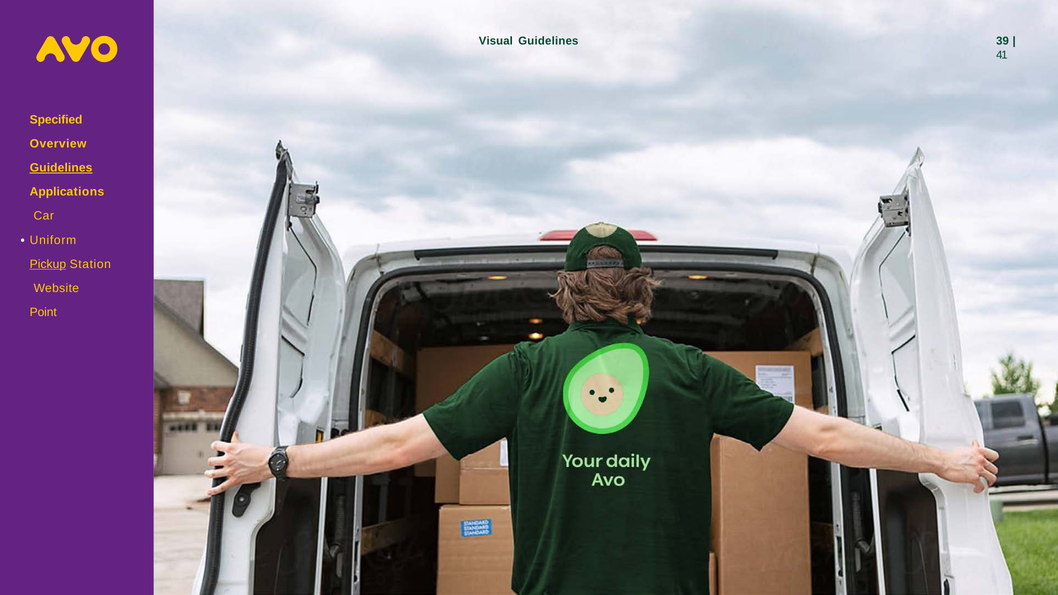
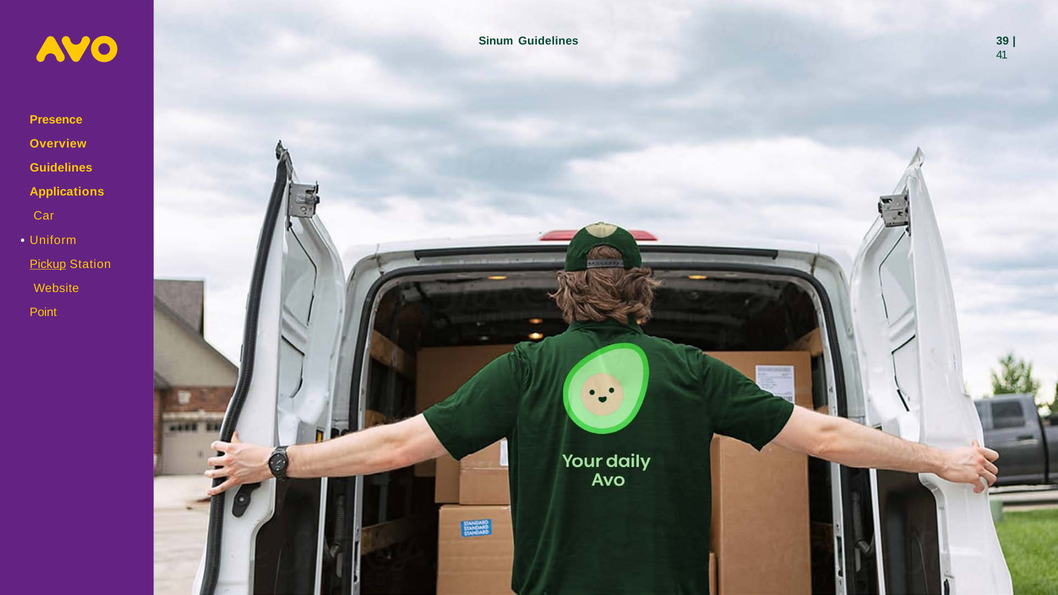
Visual: Visual -> Sinum
Specified: Specified -> Presence
Guidelines at (61, 168) underline: present -> none
